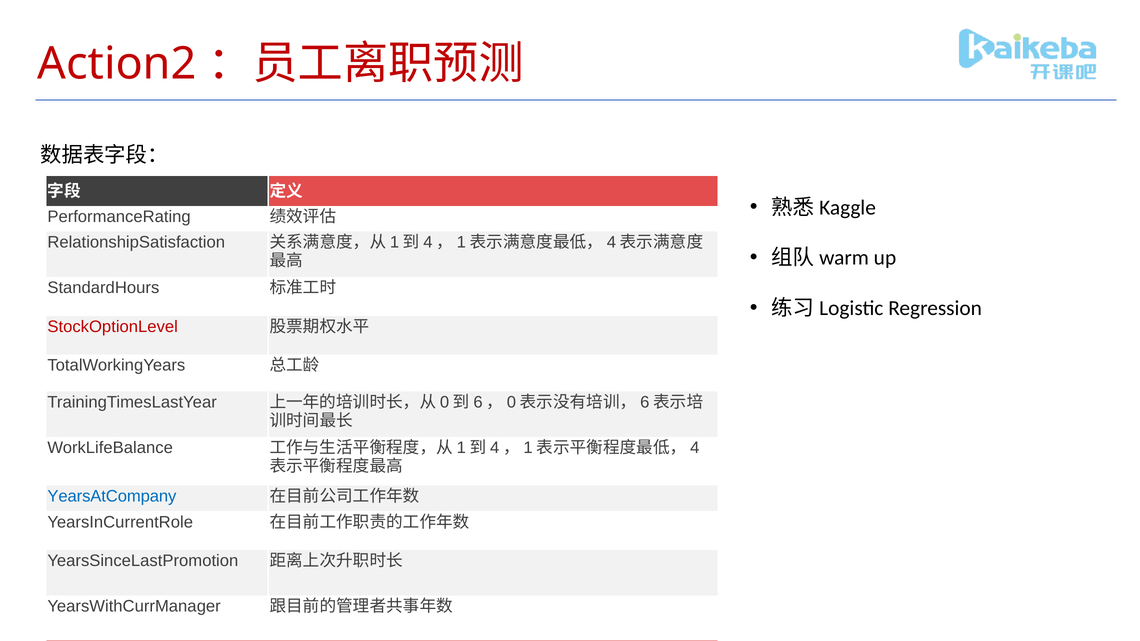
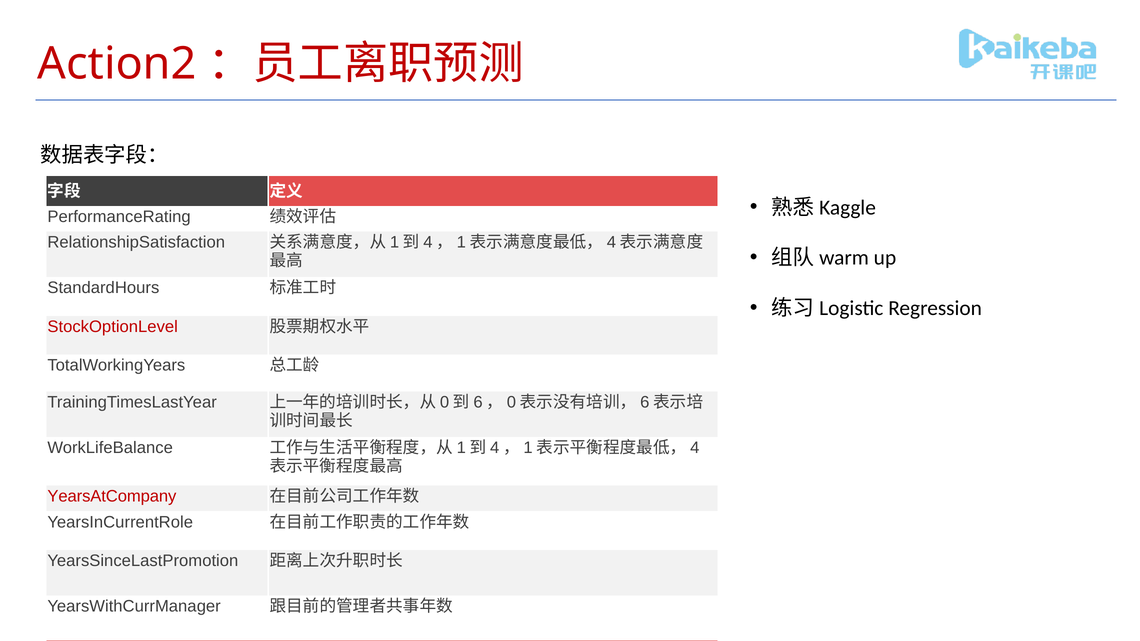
YearsAtCompany colour: blue -> red
